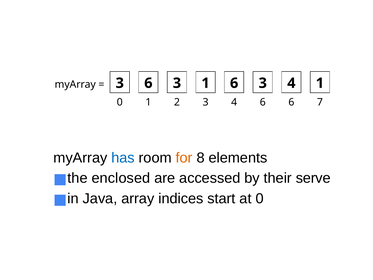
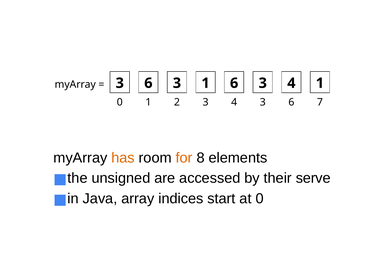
4 6: 6 -> 3
has colour: blue -> orange
enclosed: enclosed -> unsigned
